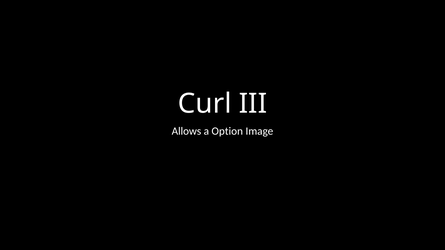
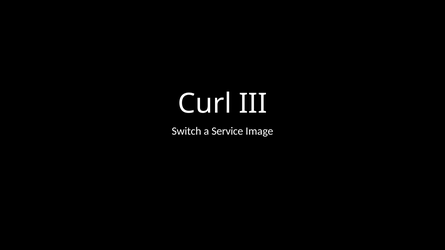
Allows: Allows -> Switch
Option: Option -> Service
